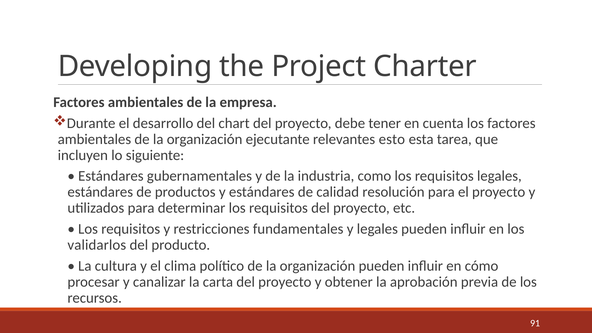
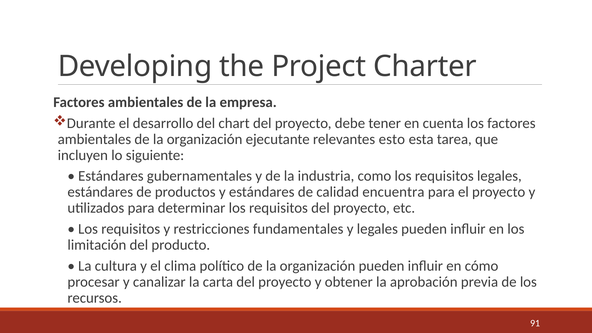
resolución: resolución -> encuentra
validarlos: validarlos -> limitación
